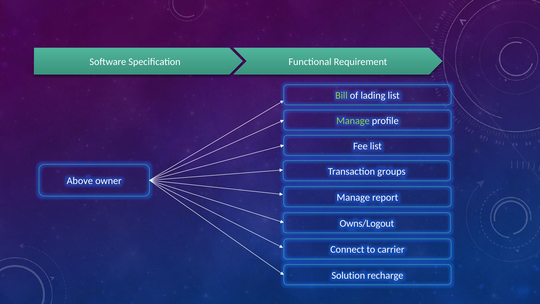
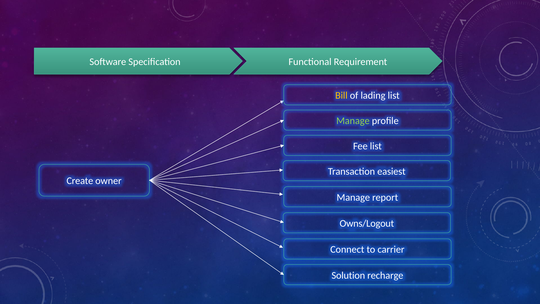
Bill colour: light green -> yellow
groups: groups -> easiest
Above: Above -> Create
